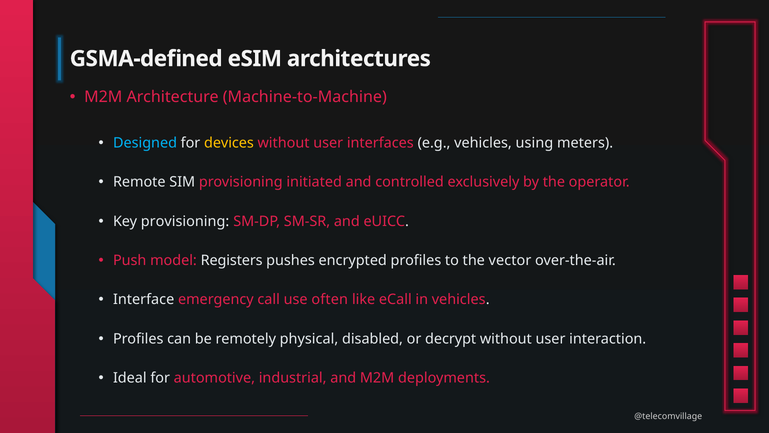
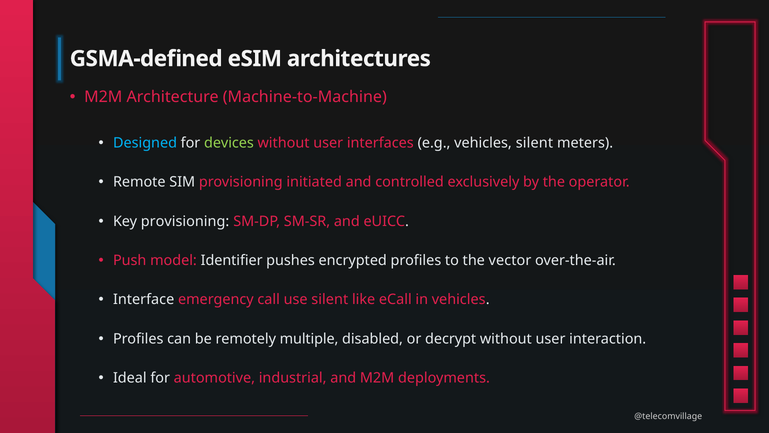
devices colour: yellow -> light green
vehicles using: using -> silent
Registers: Registers -> Identifier
use often: often -> silent
physical: physical -> multiple
